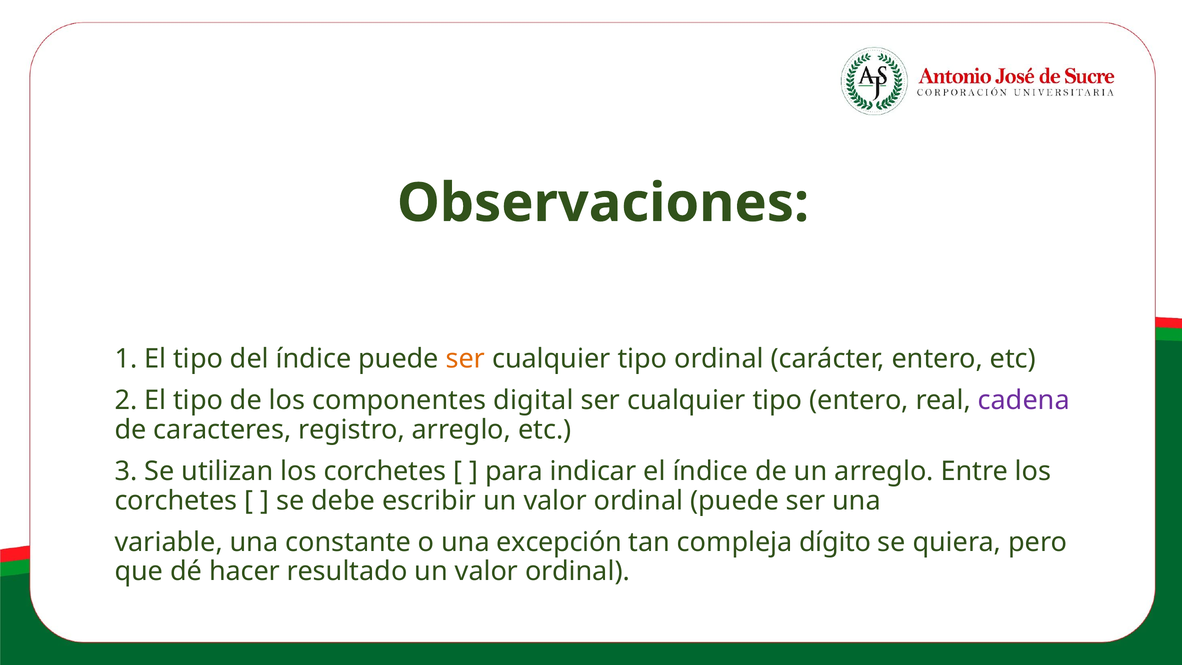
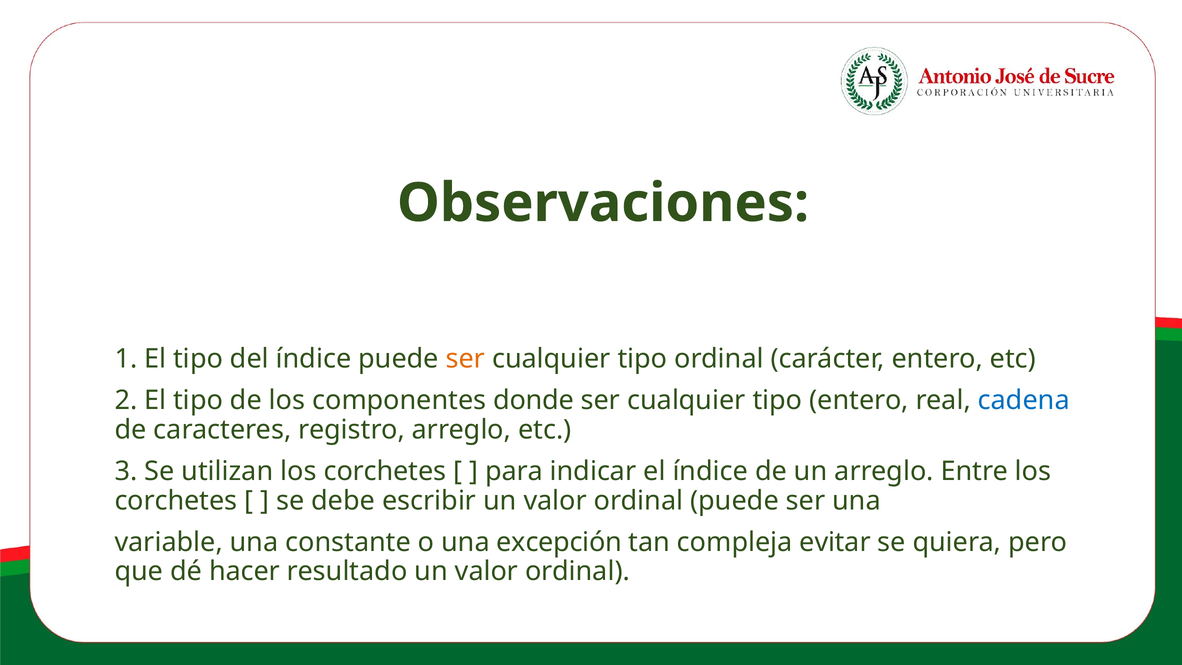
digital: digital -> donde
cadena colour: purple -> blue
dígito: dígito -> evitar
